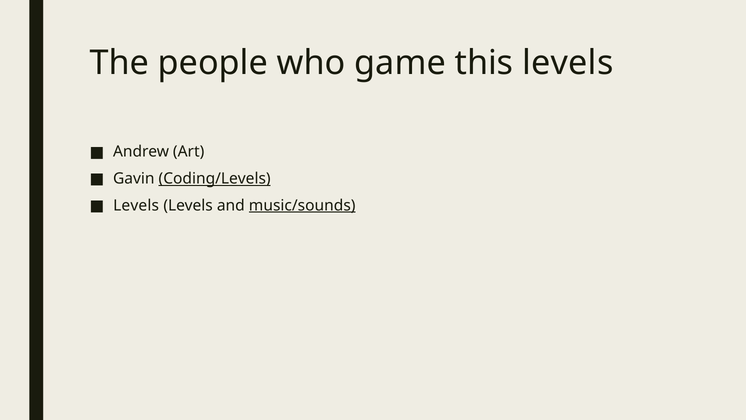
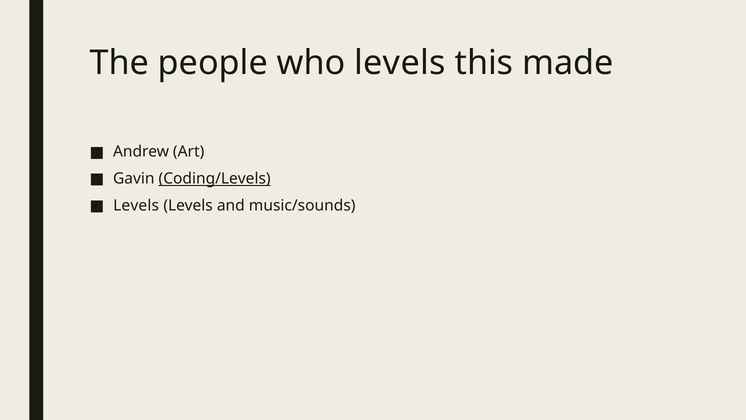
who game: game -> levels
this levels: levels -> made
music/sounds underline: present -> none
